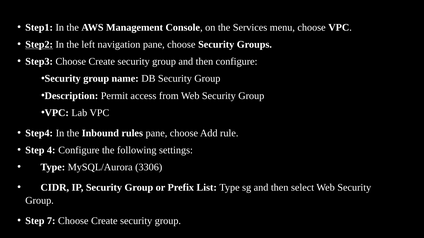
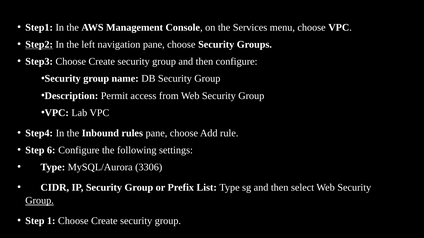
4: 4 -> 6
Group at (40, 201) underline: none -> present
7: 7 -> 1
